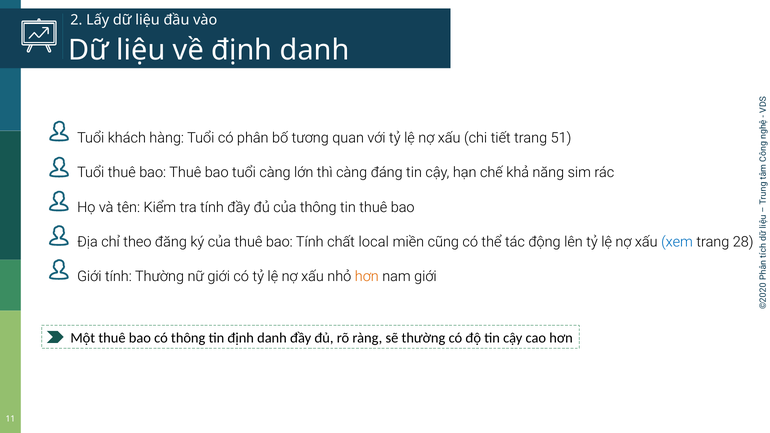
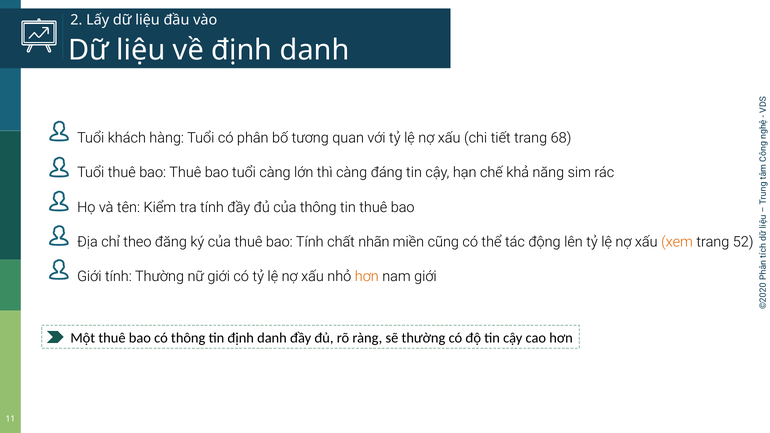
51: 51 -> 68
local: local -> nhãn
xem colour: blue -> orange
28: 28 -> 52
